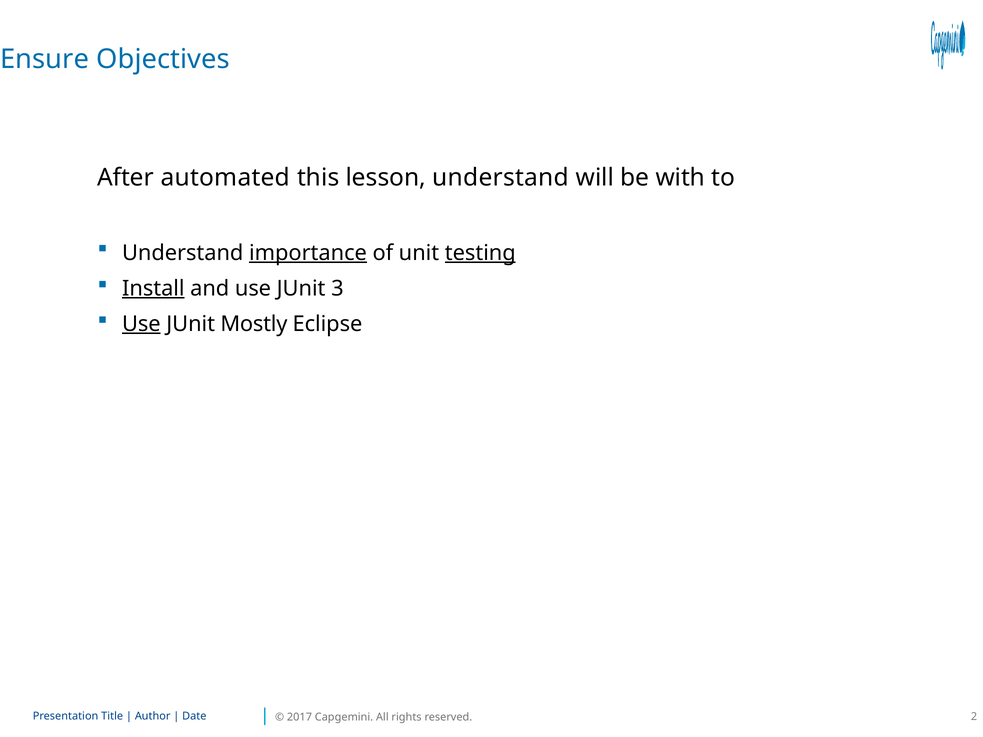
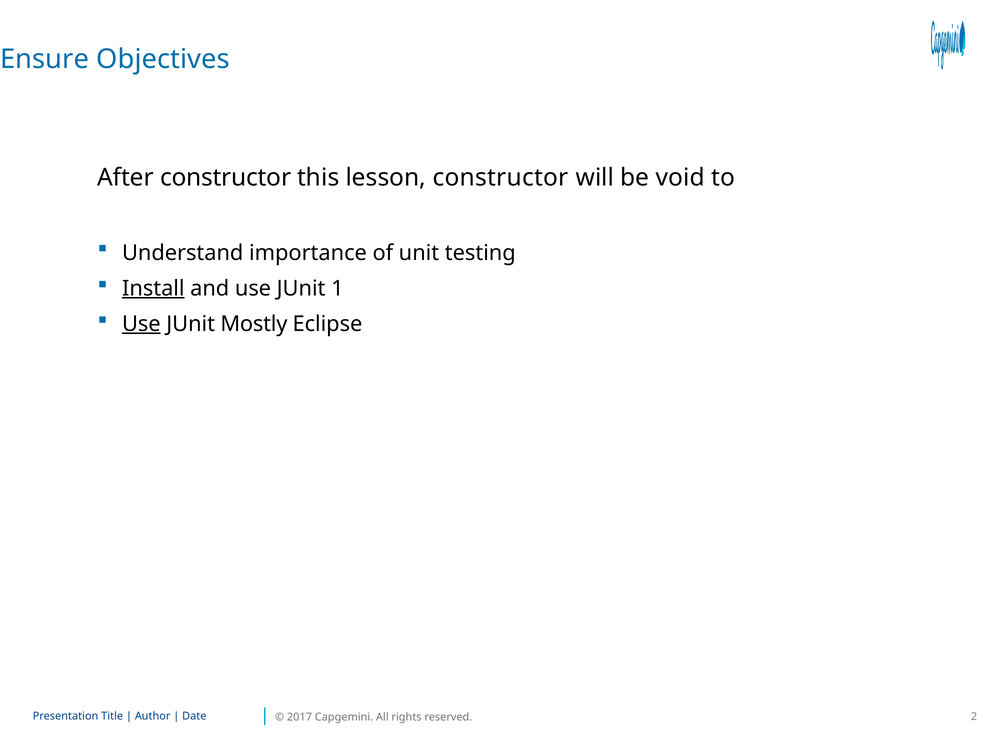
After automated: automated -> constructor
lesson understand: understand -> constructor
with: with -> void
importance underline: present -> none
testing underline: present -> none
3: 3 -> 1
